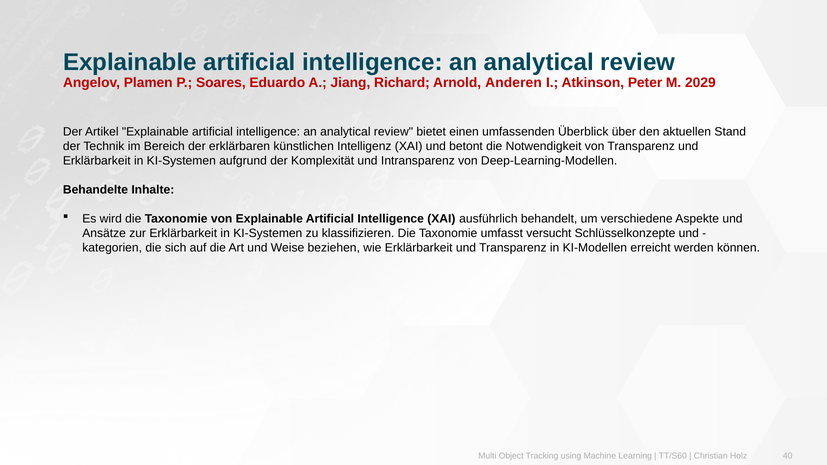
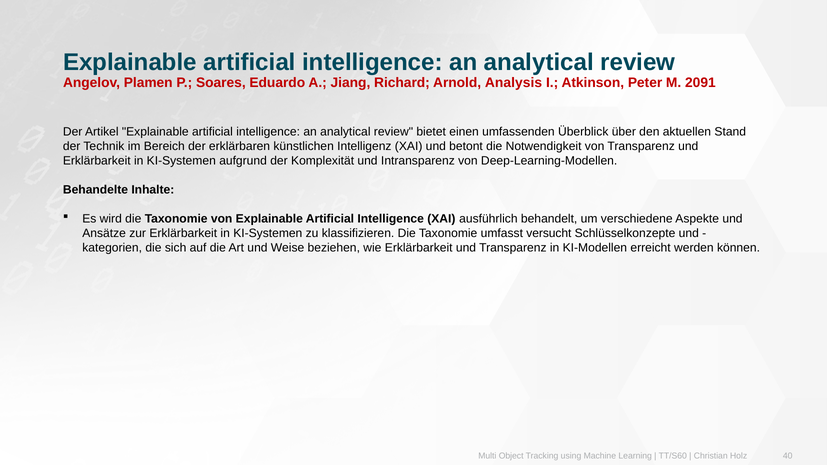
Anderen: Anderen -> Analysis
2029: 2029 -> 2091
